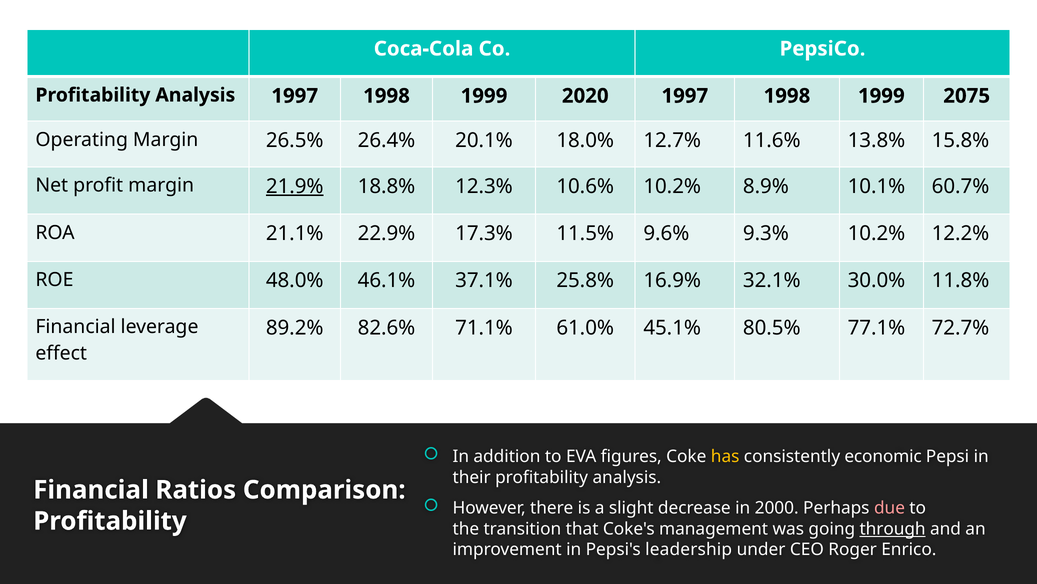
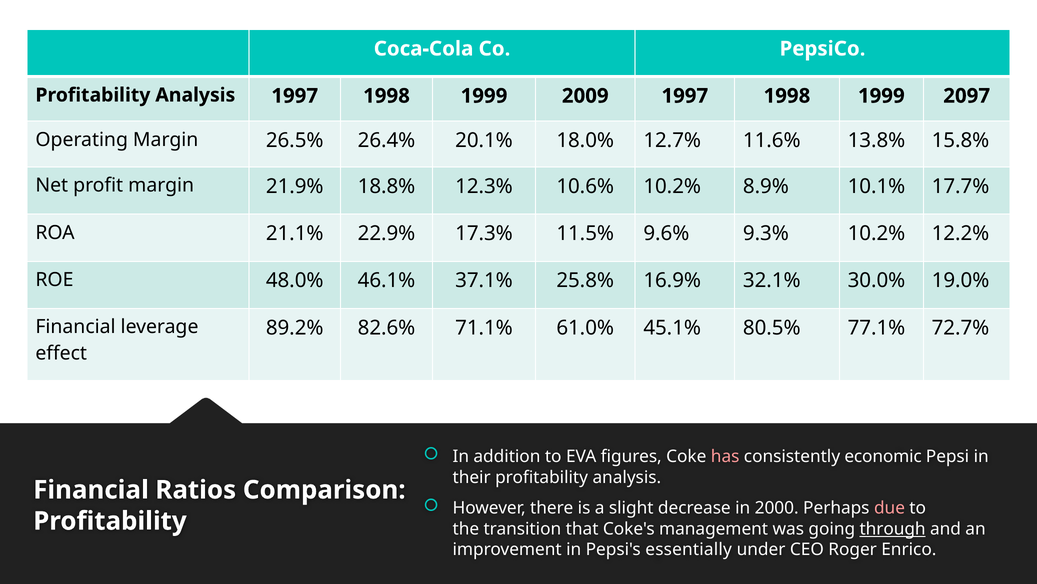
2020: 2020 -> 2009
2075: 2075 -> 2097
21.9% underline: present -> none
60.7%: 60.7% -> 17.7%
11.8%: 11.8% -> 19.0%
has colour: yellow -> pink
leadership: leadership -> essentially
